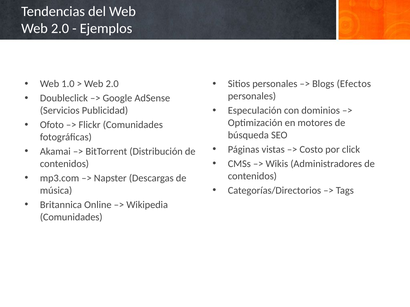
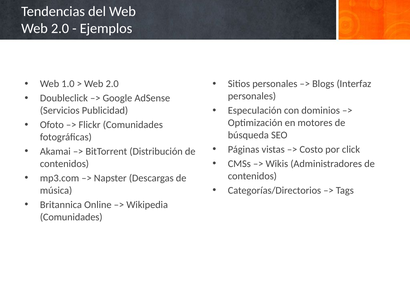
Efectos: Efectos -> Interfaz
